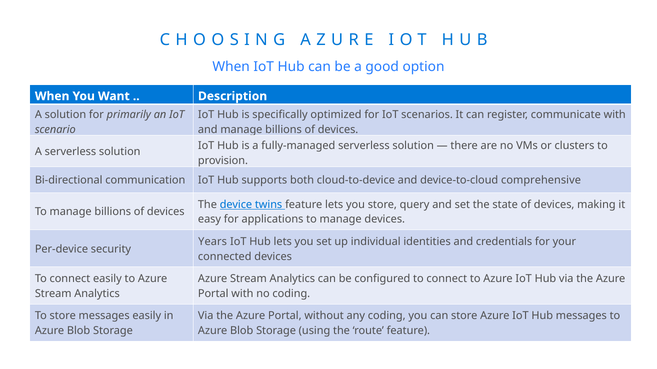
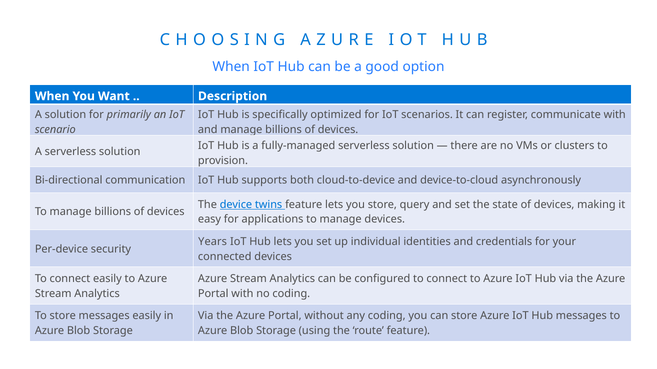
comprehensive: comprehensive -> asynchronously
